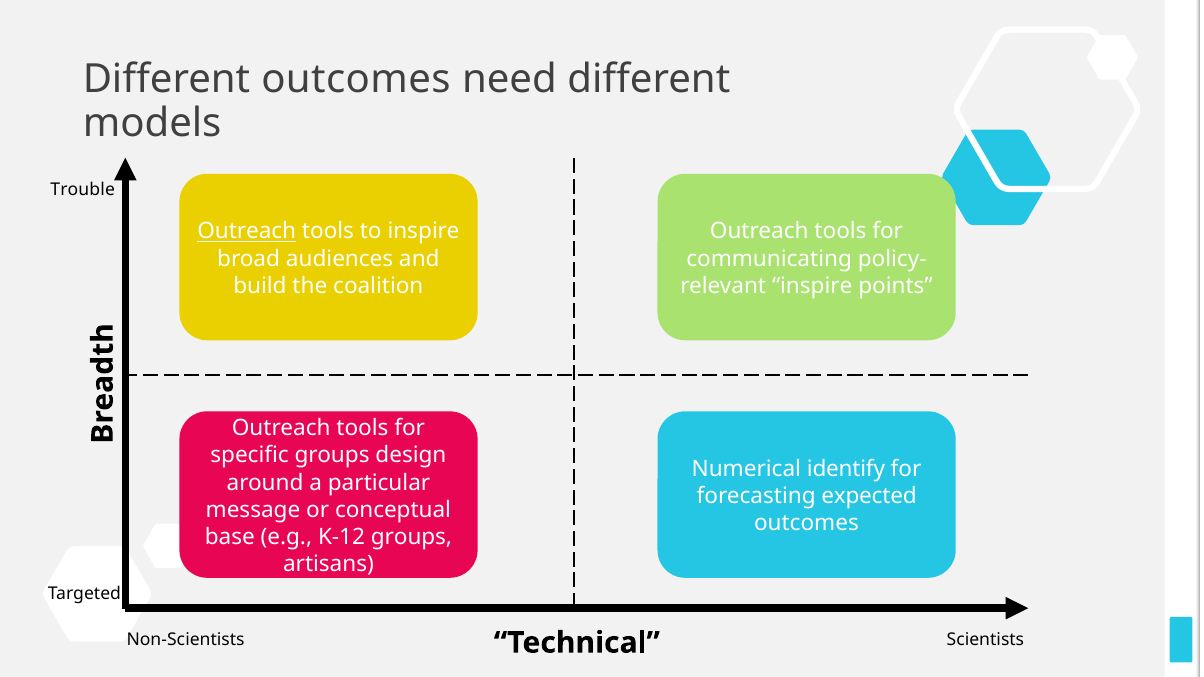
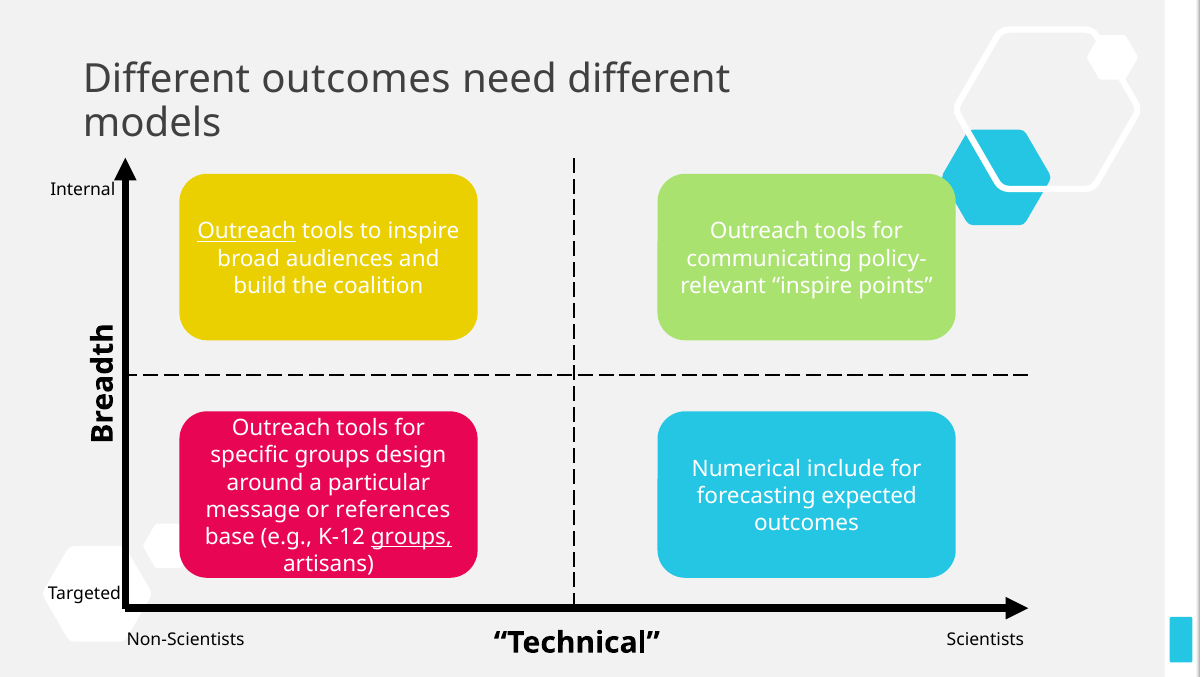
Trouble: Trouble -> Internal
identify: identify -> include
conceptual: conceptual -> references
groups at (411, 537) underline: none -> present
